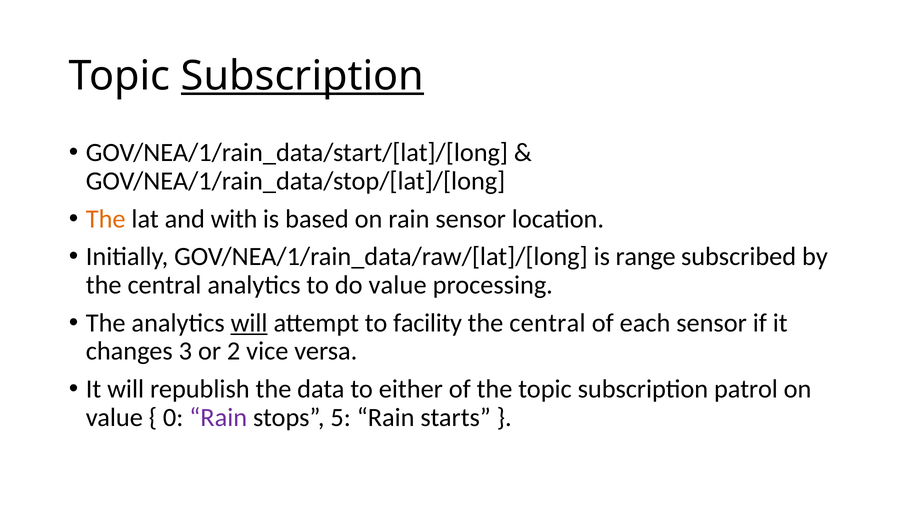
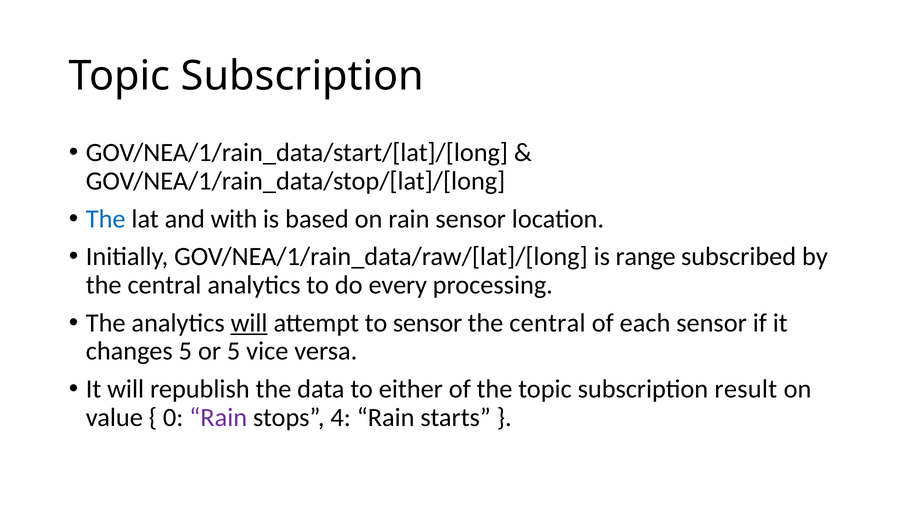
Subscription at (302, 76) underline: present -> none
The at (106, 219) colour: orange -> blue
do value: value -> every
to facility: facility -> sensor
changes 3: 3 -> 5
or 2: 2 -> 5
patrol: patrol -> result
5: 5 -> 4
